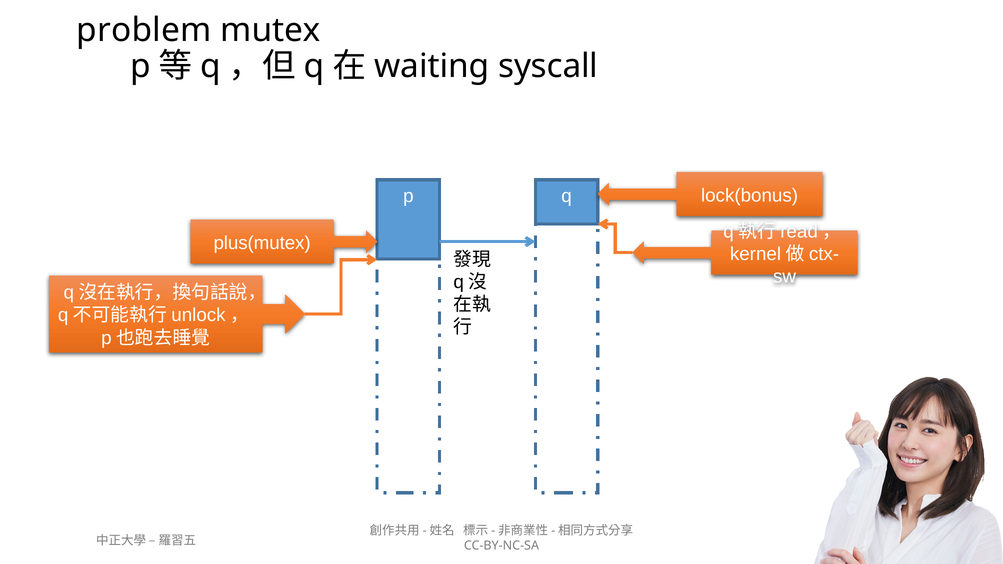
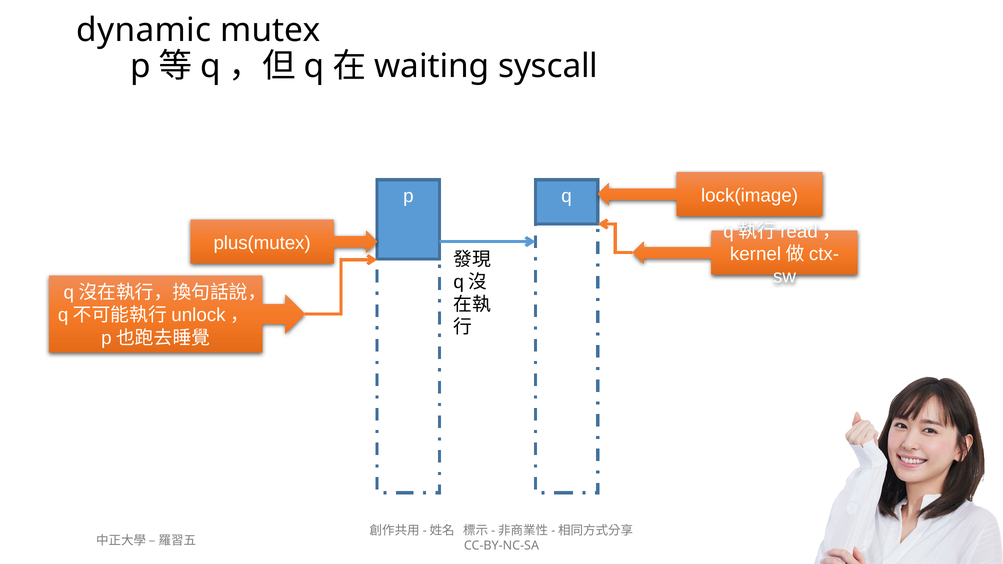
problem: problem -> dynamic
lock(bonus: lock(bonus -> lock(image
